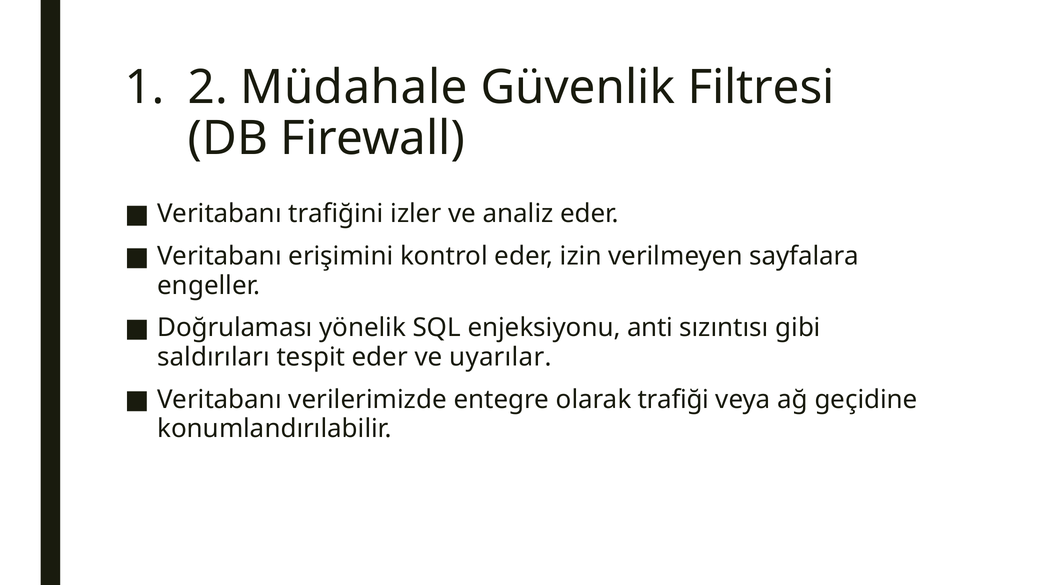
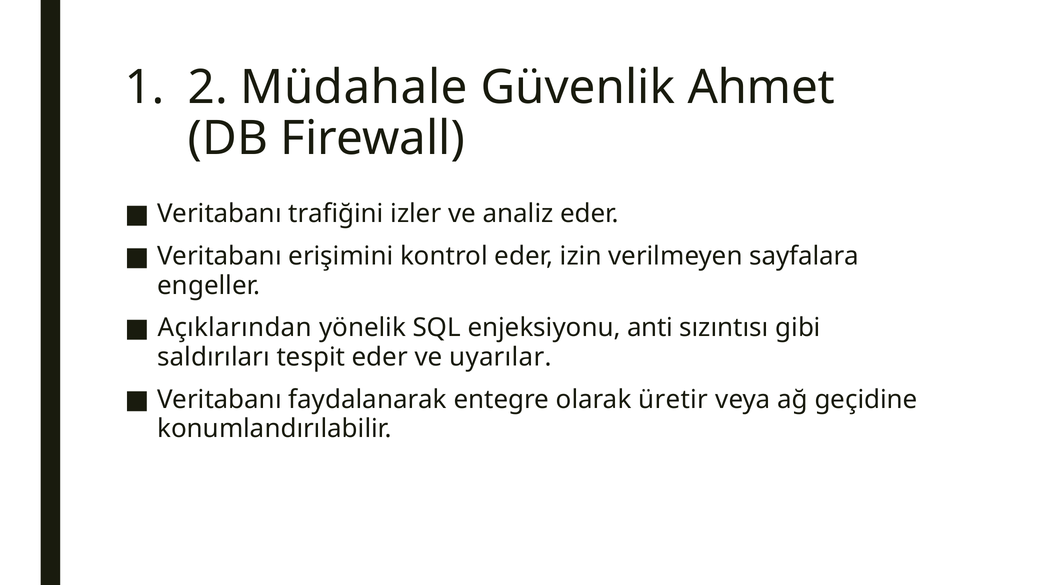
Filtresi: Filtresi -> Ahmet
Doğrulaması: Doğrulaması -> Açıklarından
verilerimizde: verilerimizde -> faydalanarak
trafiği: trafiği -> üretir
